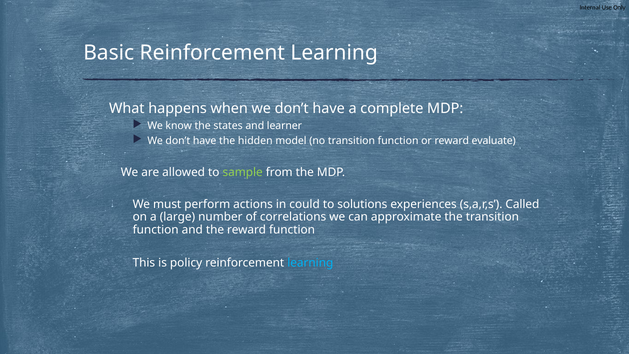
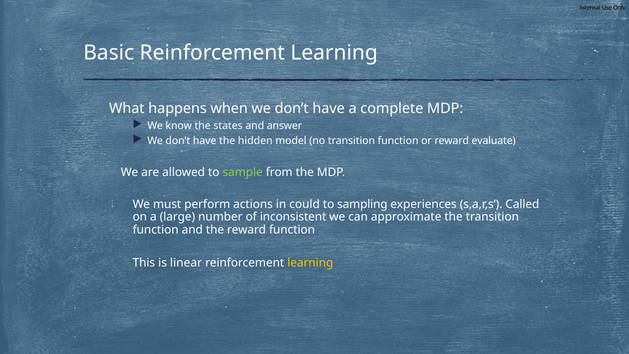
learner: learner -> answer
solutions: solutions -> sampling
correlations: correlations -> inconsistent
policy: policy -> linear
learning at (310, 263) colour: light blue -> yellow
